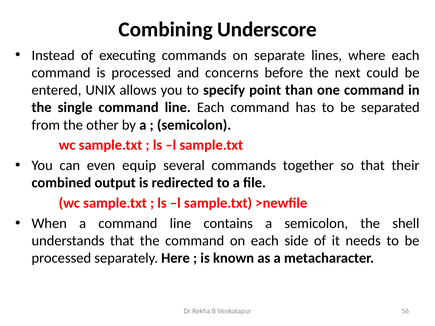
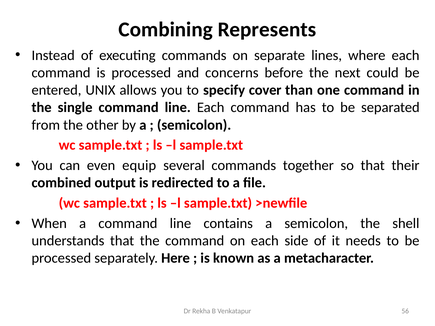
Underscore: Underscore -> Represents
point: point -> cover
